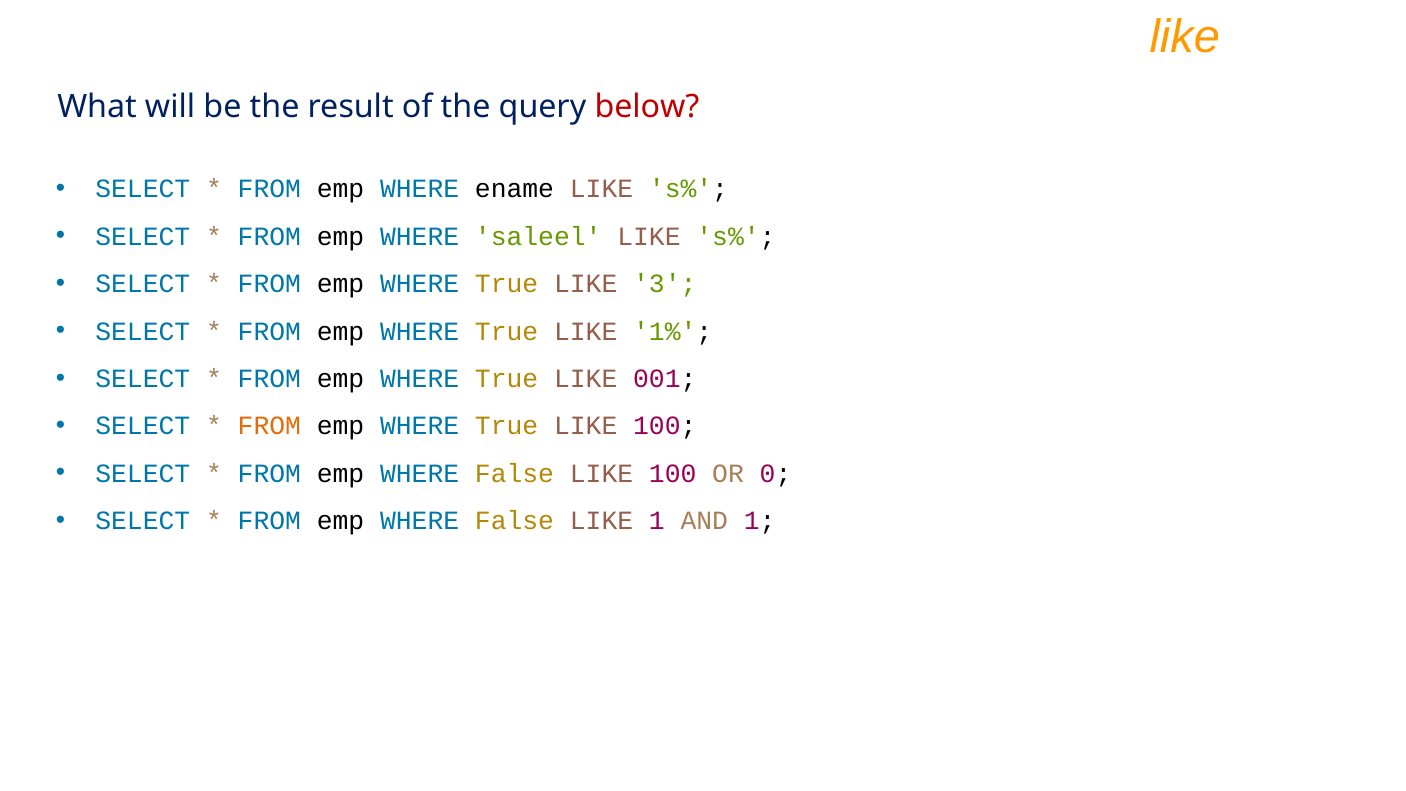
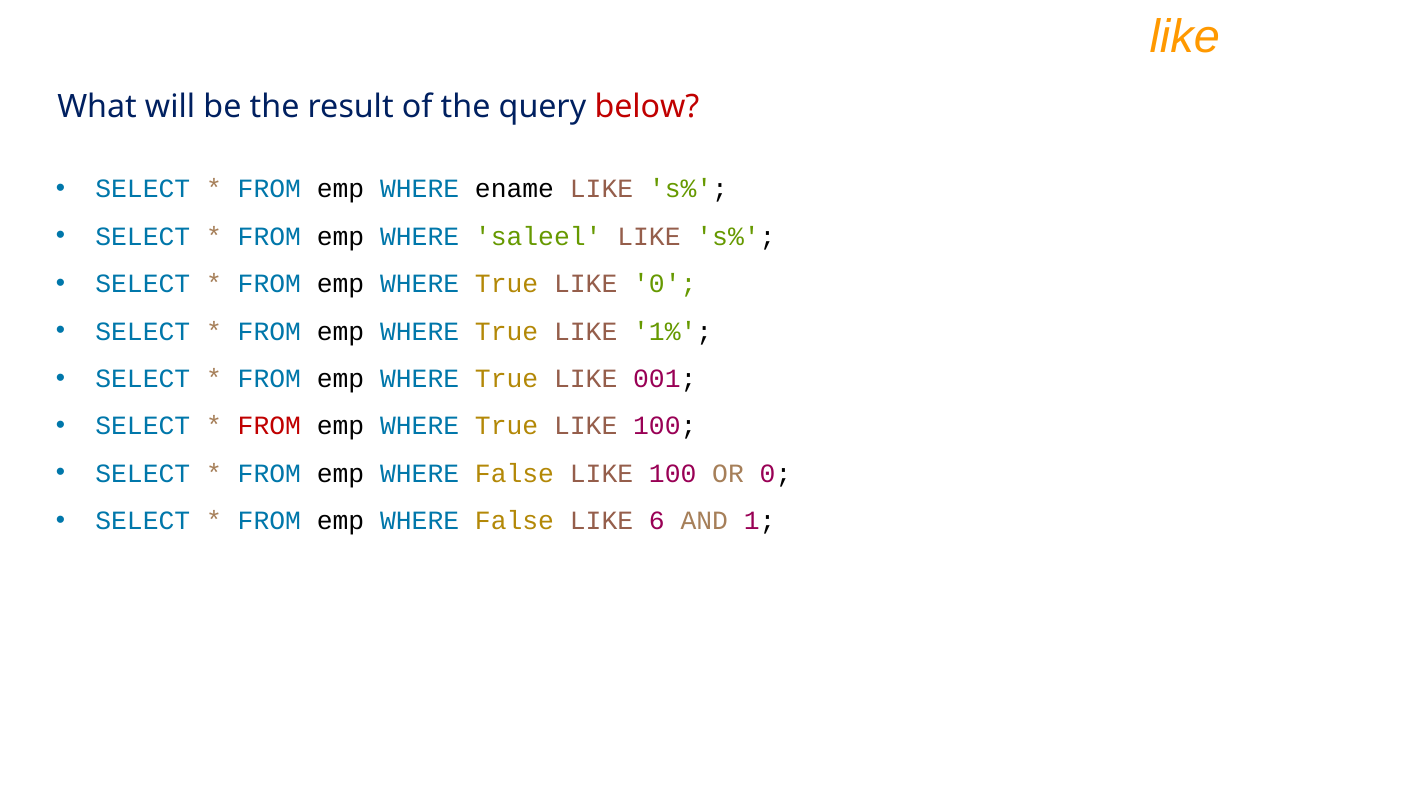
LIKE 3: 3 -> 0
FROM at (269, 426) colour: orange -> red
LIKE 1: 1 -> 6
